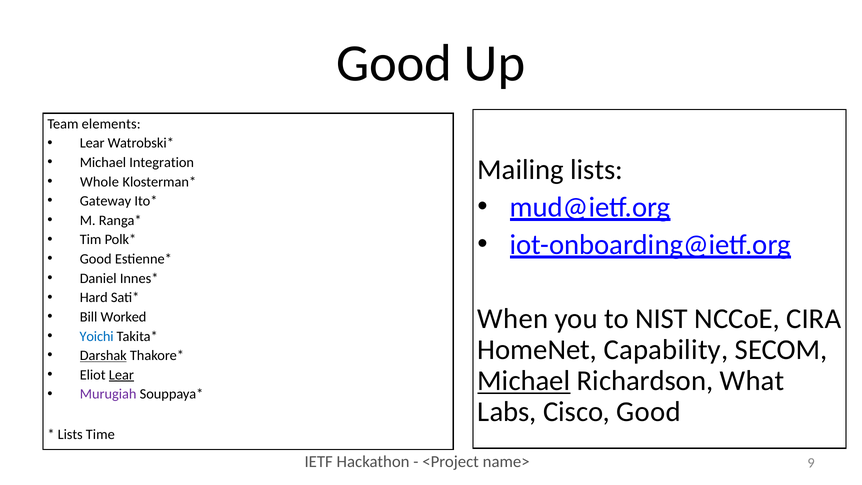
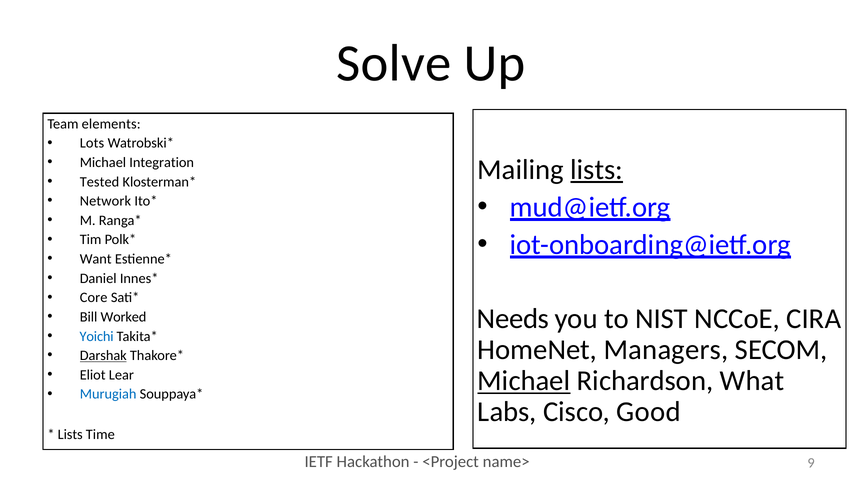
Good at (394, 63): Good -> Solve
Lear at (92, 143): Lear -> Lots
lists at (597, 170) underline: none -> present
Whole: Whole -> Tested
Gateway: Gateway -> Network
Good at (96, 259): Good -> Want
Hard: Hard -> Core
When: When -> Needs
Capability: Capability -> Managers
Lear at (121, 375) underline: present -> none
Murugiah colour: purple -> blue
